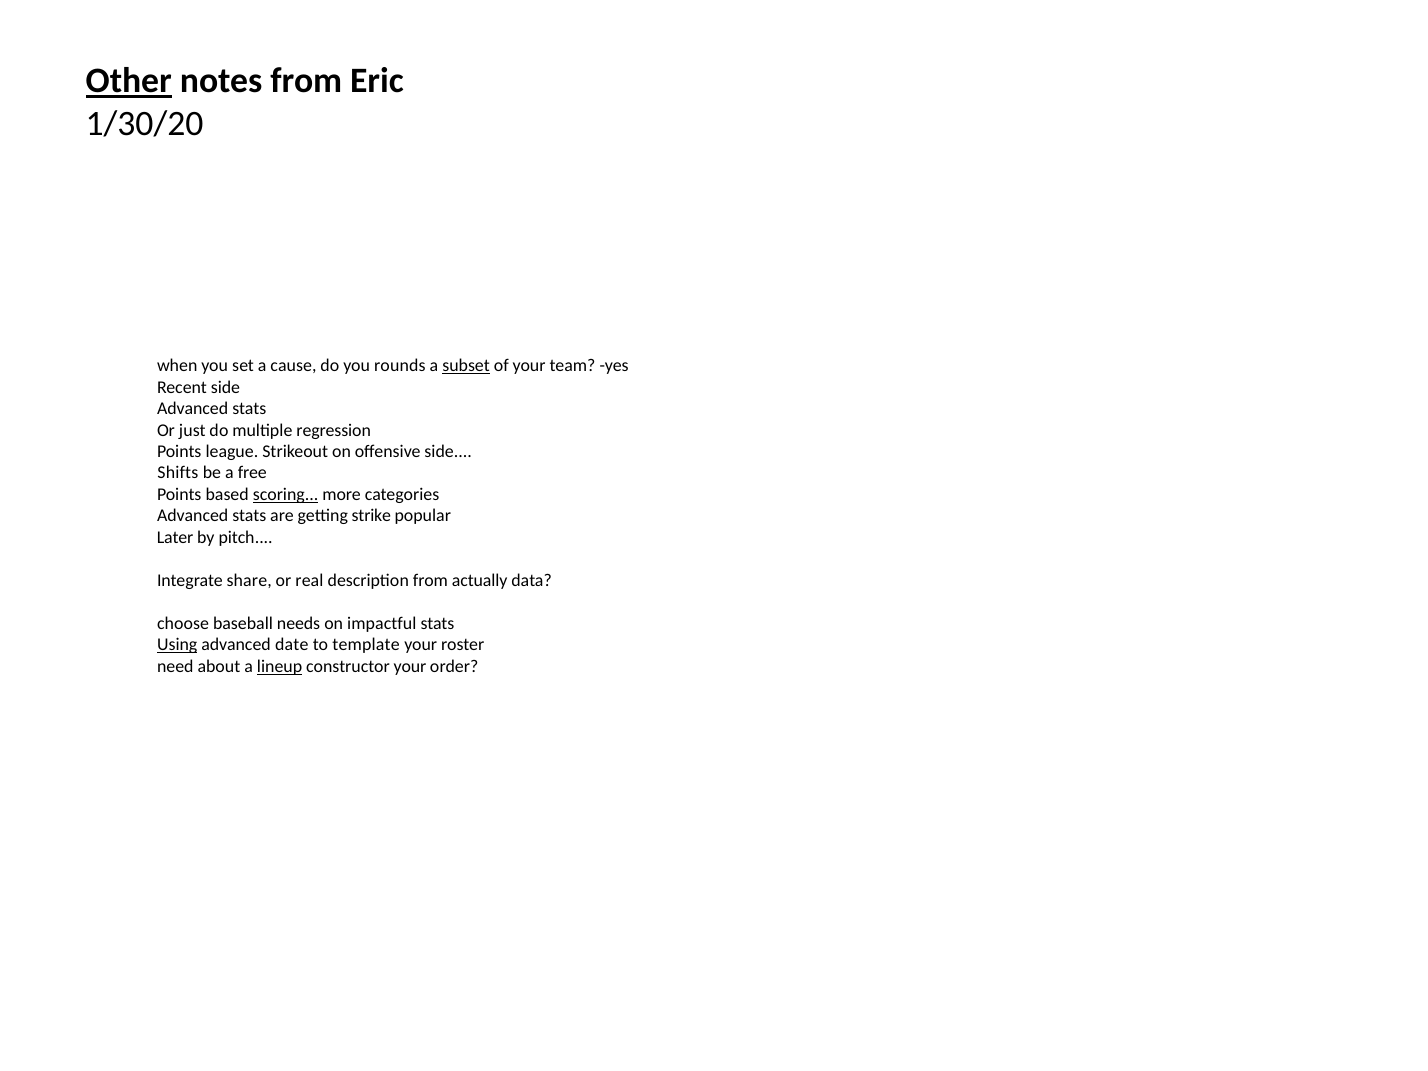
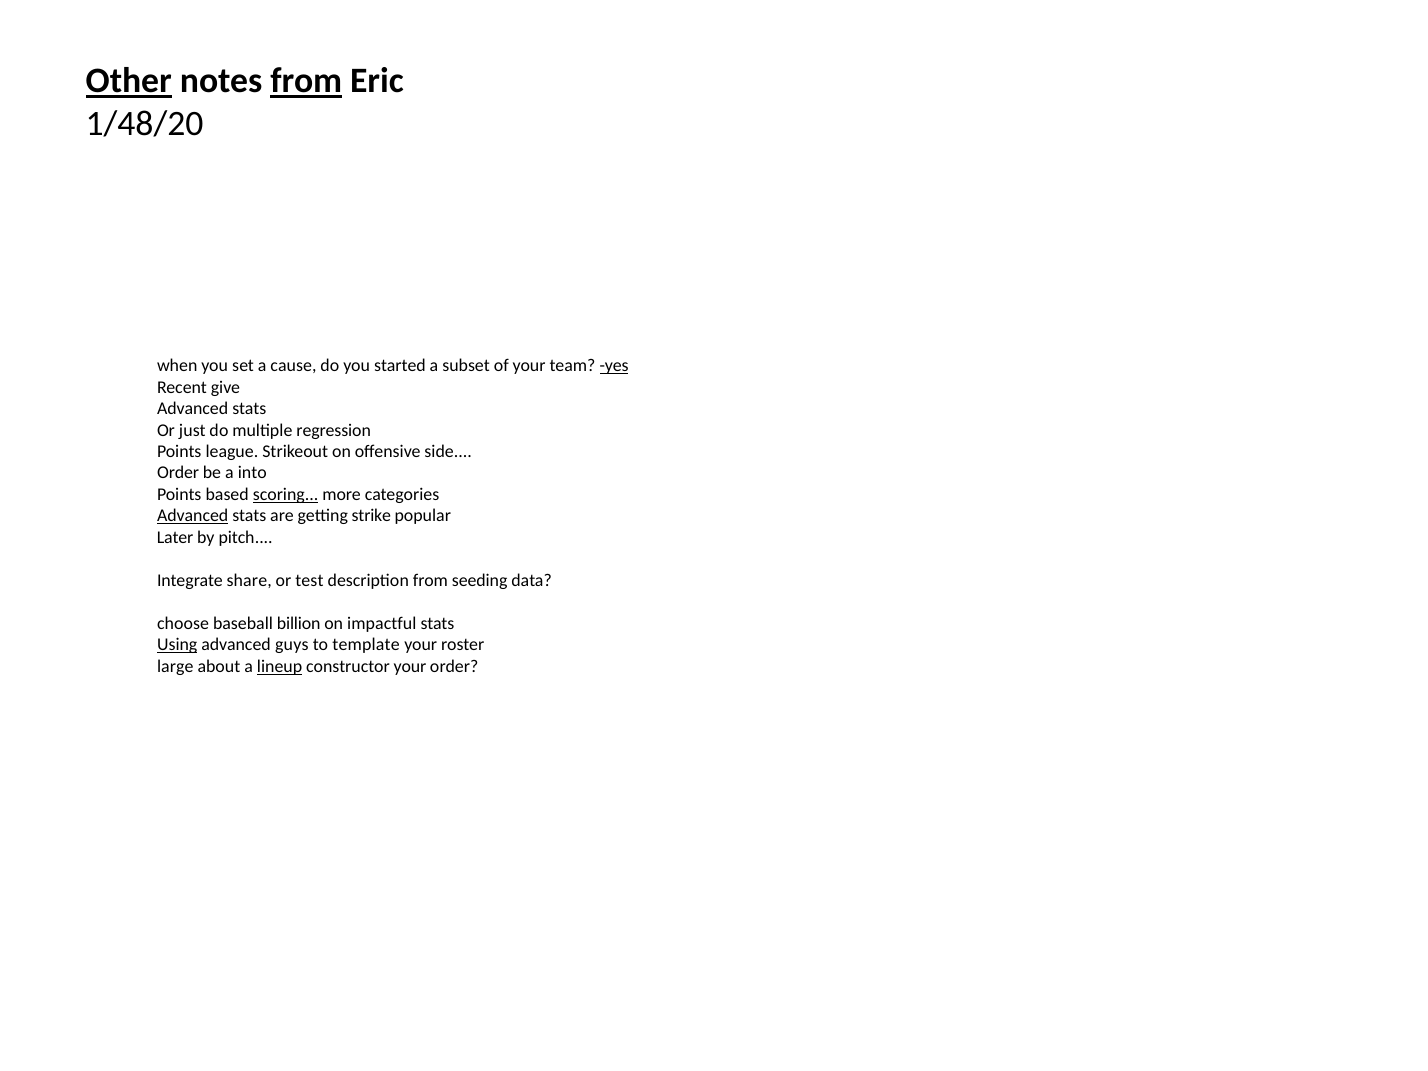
from at (306, 81) underline: none -> present
1/30/20: 1/30/20 -> 1/48/20
rounds: rounds -> started
subset underline: present -> none
yes underline: none -> present
Recent side: side -> give
Shifts at (178, 473): Shifts -> Order
free: free -> into
Advanced at (193, 516) underline: none -> present
real: real -> test
actually: actually -> seeding
needs: needs -> billion
date: date -> guys
need: need -> large
